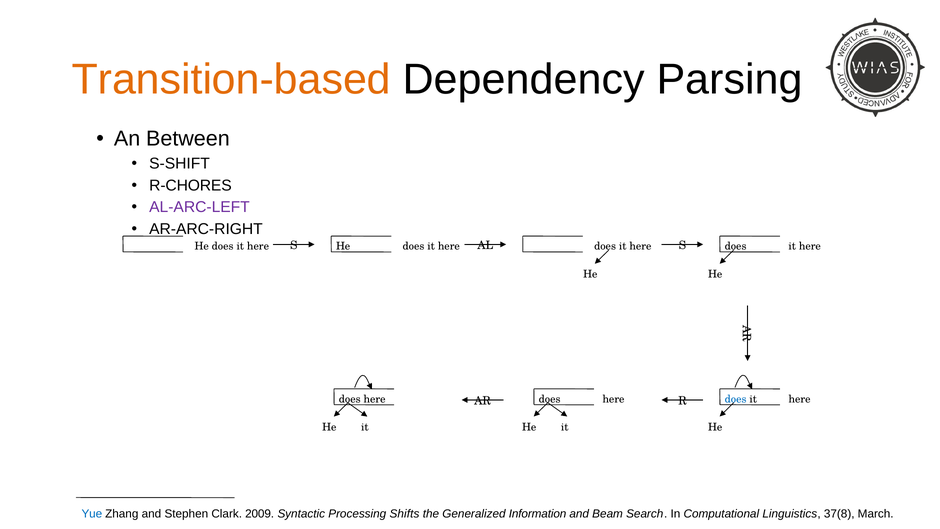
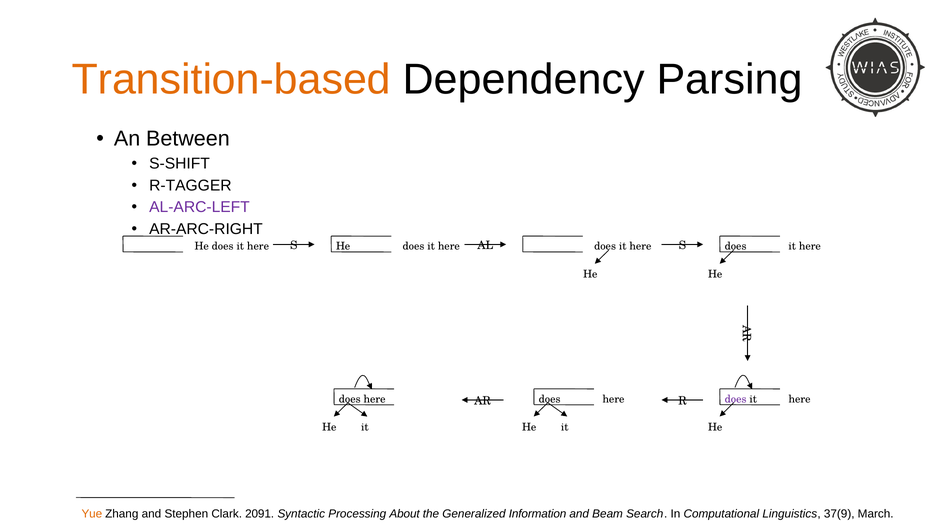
R-CHORES: R-CHORES -> R-TAGGER
does at (736, 399) colour: blue -> purple
Yue colour: blue -> orange
2009: 2009 -> 2091
Shifts: Shifts -> About
37(8: 37(8 -> 37(9
